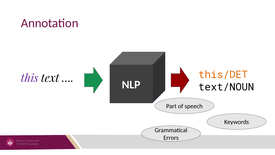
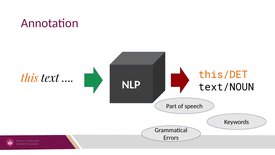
this colour: purple -> orange
